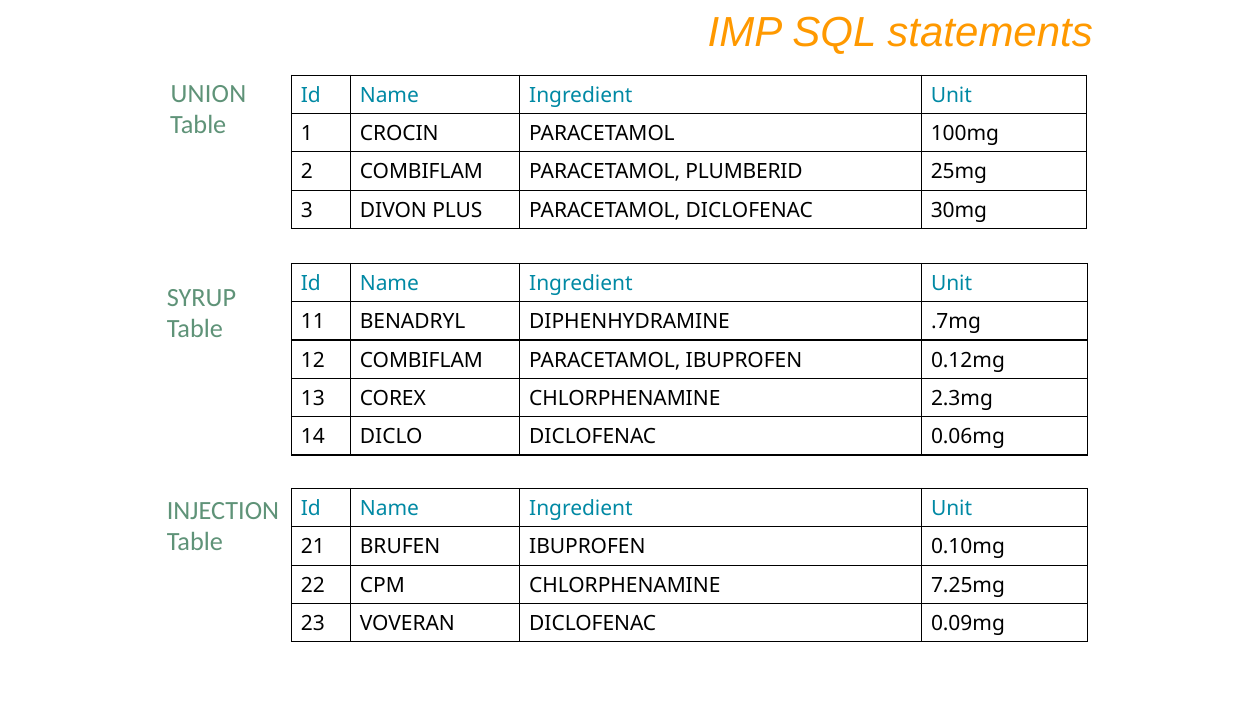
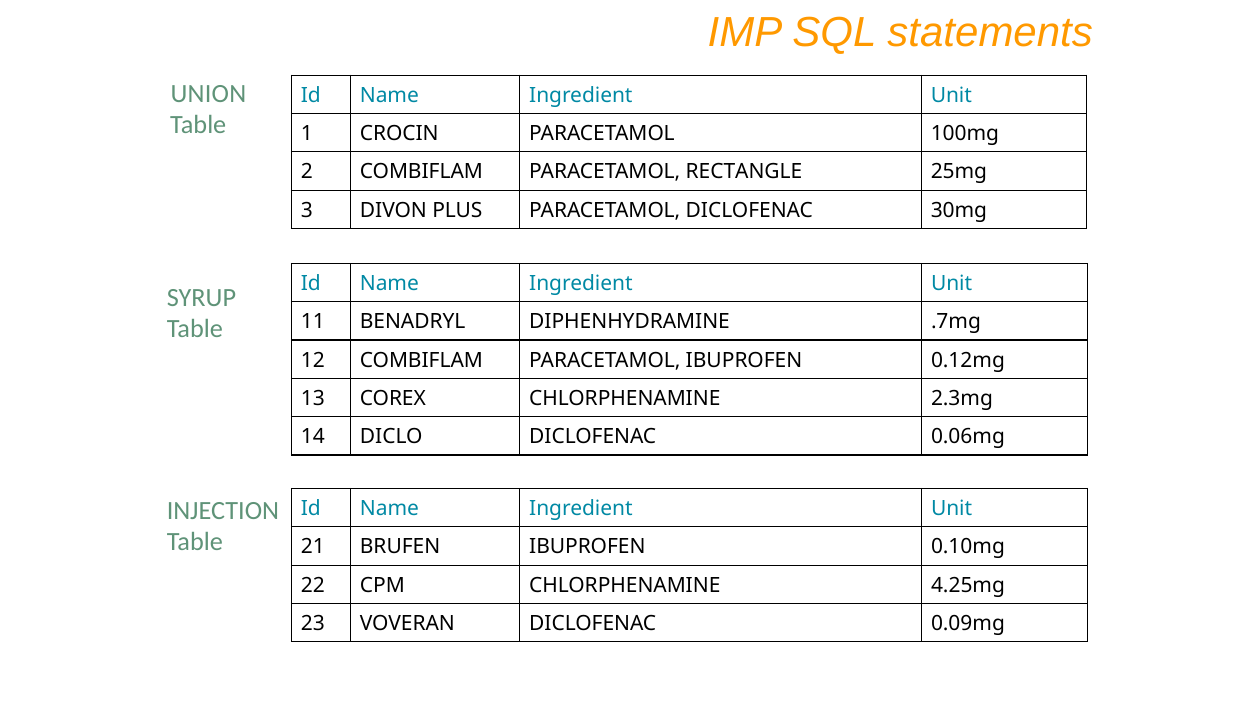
PLUMBERID: PLUMBERID -> RECTANGLE
7.25mg: 7.25mg -> 4.25mg
